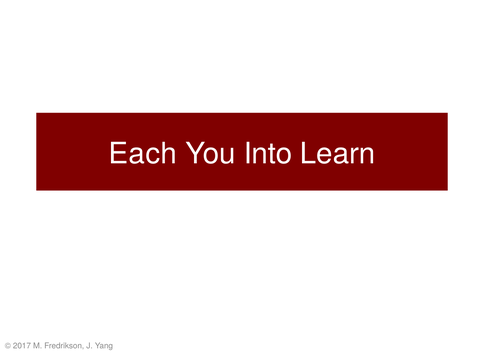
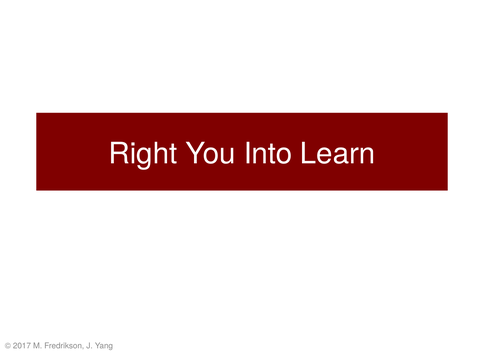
Each: Each -> Right
